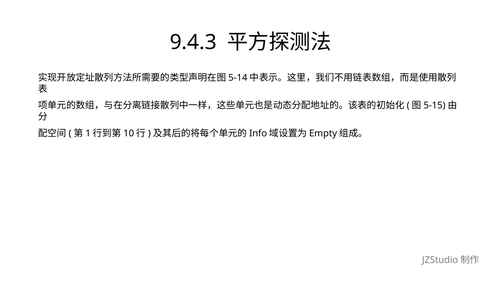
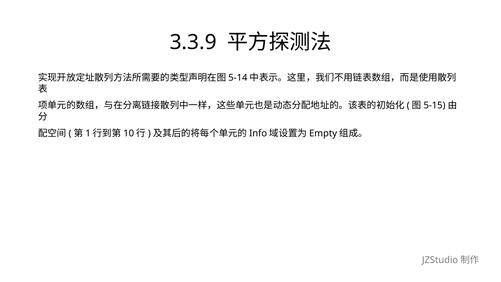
9.4.3: 9.4.3 -> 3.3.9
